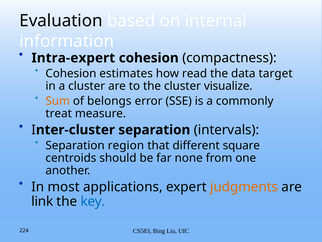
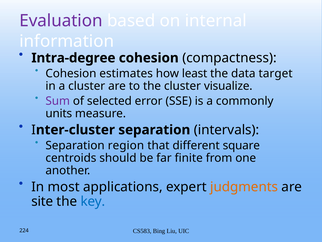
Evaluation colour: black -> purple
Intra-expert: Intra-expert -> Intra-degree
read: read -> least
Sum colour: orange -> purple
belongs: belongs -> selected
treat: treat -> units
none: none -> finite
link: link -> site
